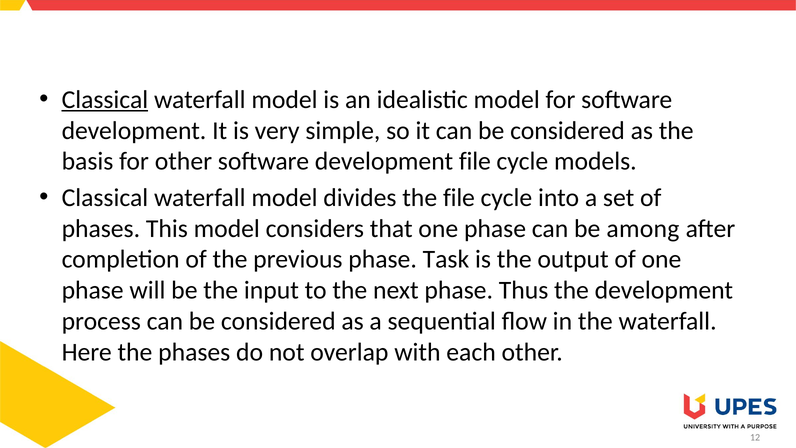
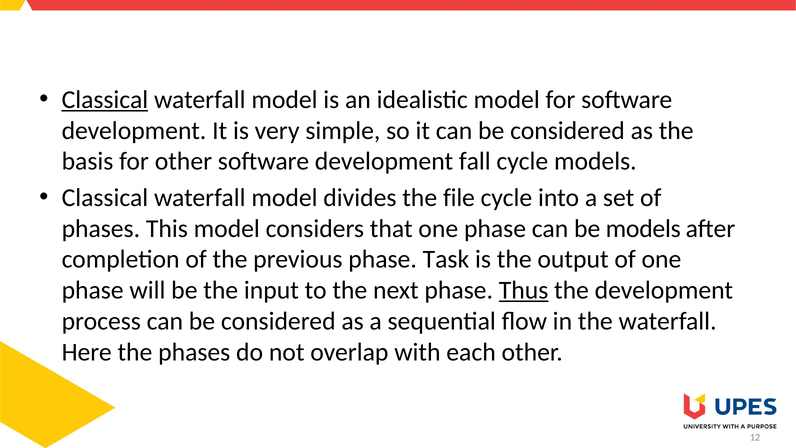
development file: file -> fall
be among: among -> models
Thus underline: none -> present
